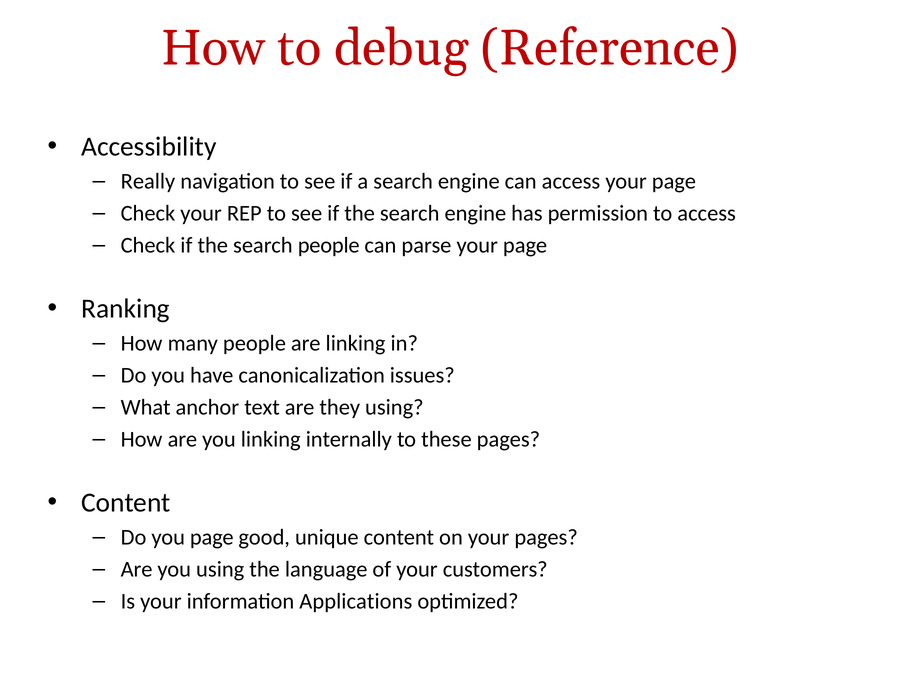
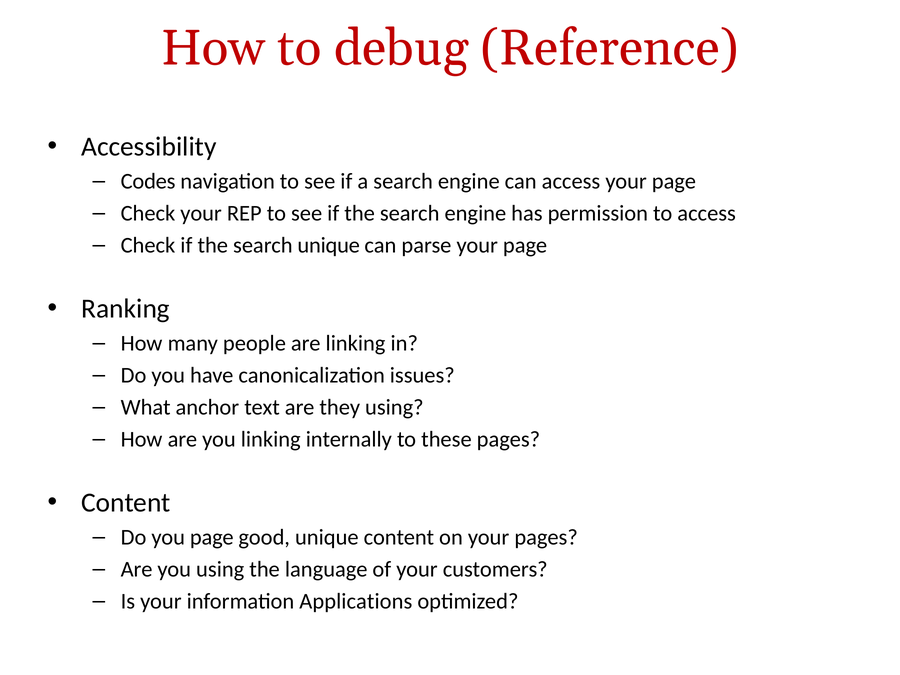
Really: Really -> Codes
search people: people -> unique
